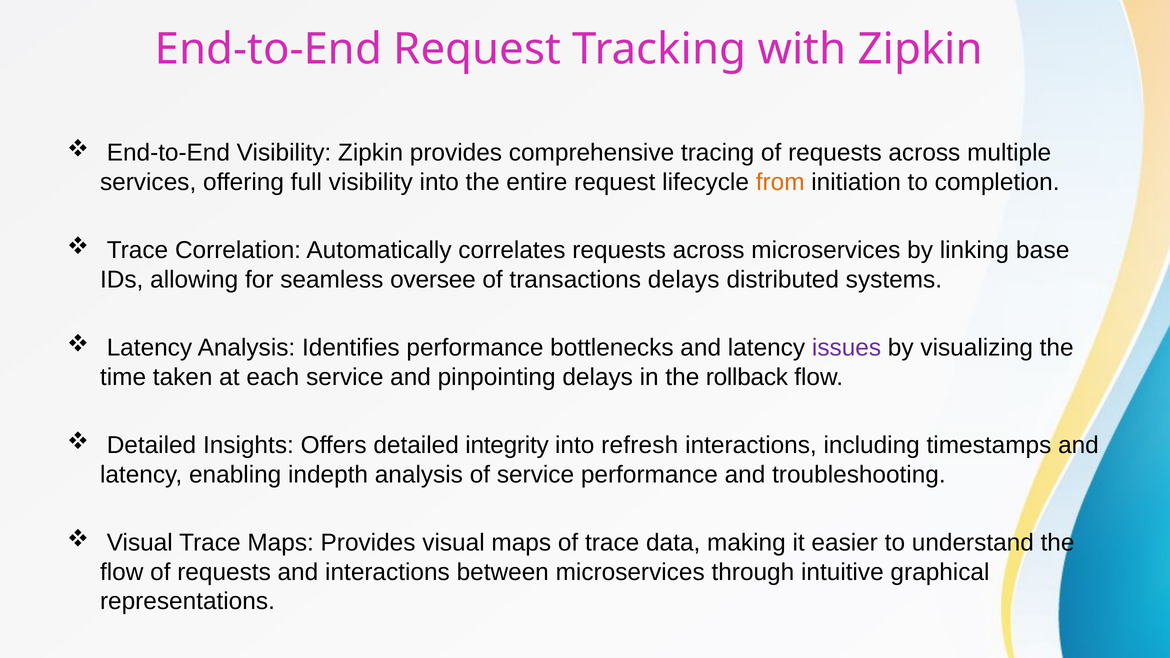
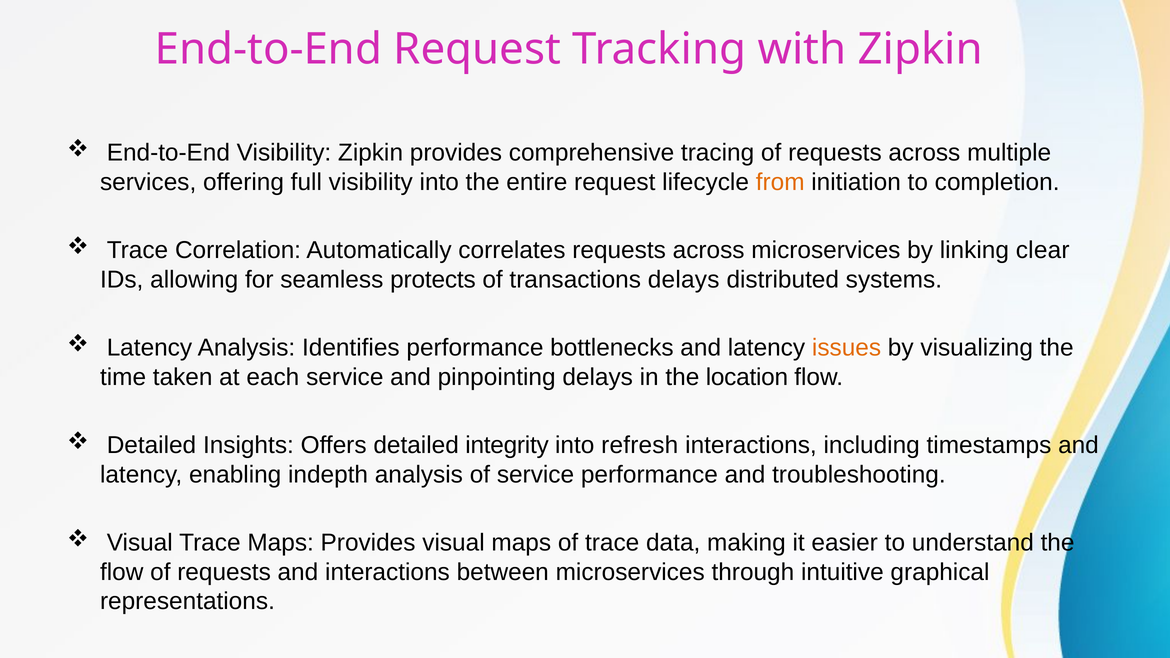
base: base -> clear
oversee: oversee -> protects
issues colour: purple -> orange
rollback: rollback -> location
